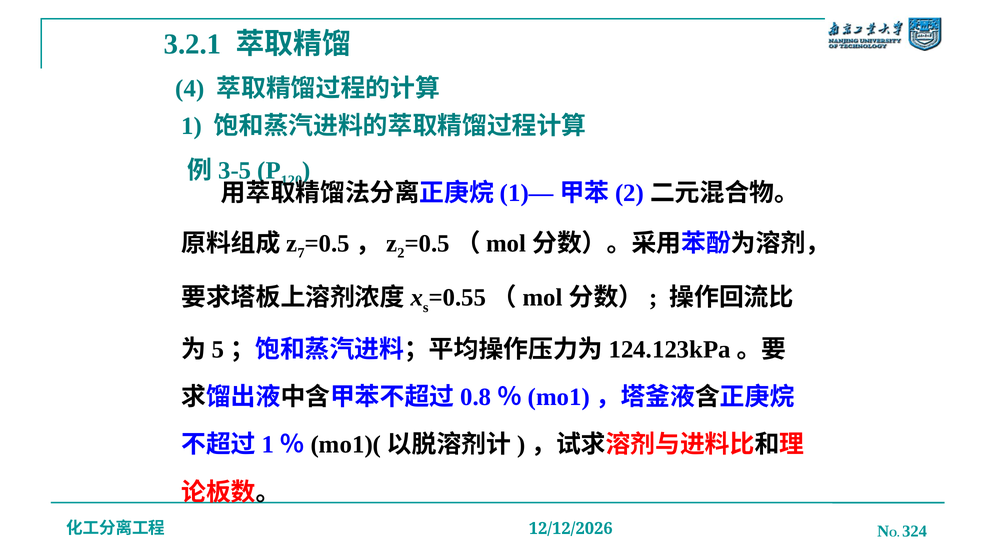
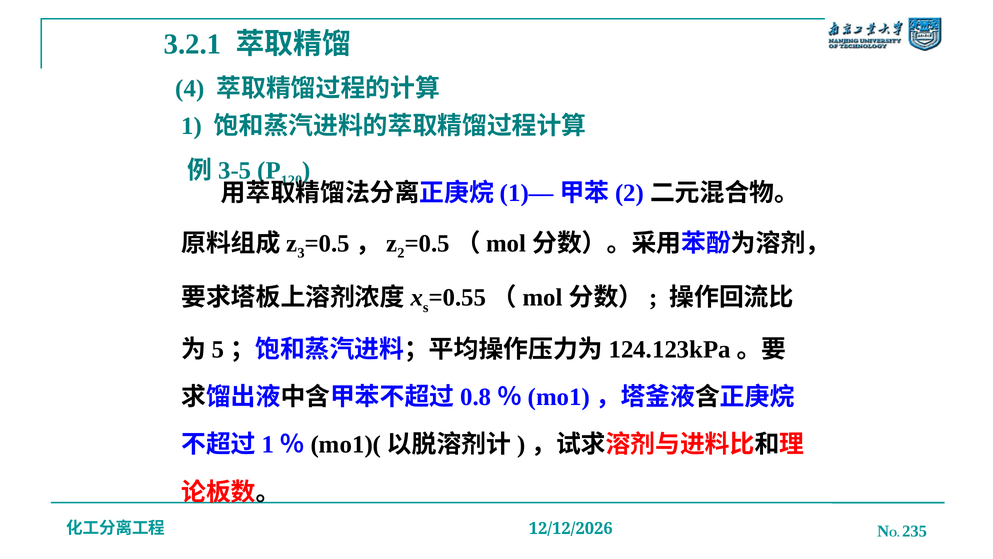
7: 7 -> 3
324: 324 -> 235
